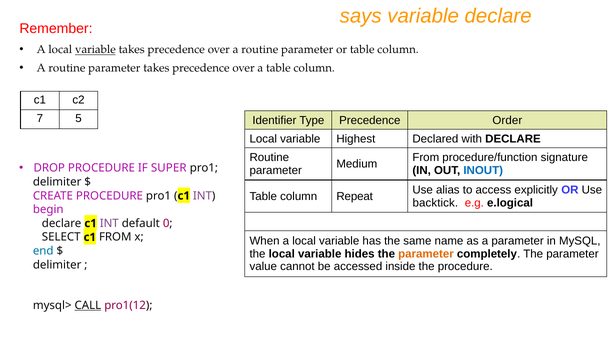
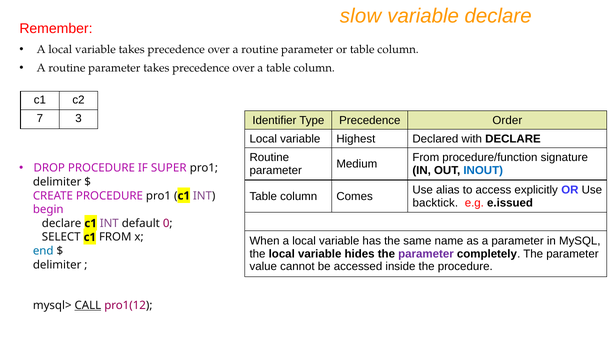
says: says -> slow
variable at (95, 50) underline: present -> none
5: 5 -> 3
Repeat: Repeat -> Comes
e.logical: e.logical -> e.issued
parameter at (426, 254) colour: orange -> purple
